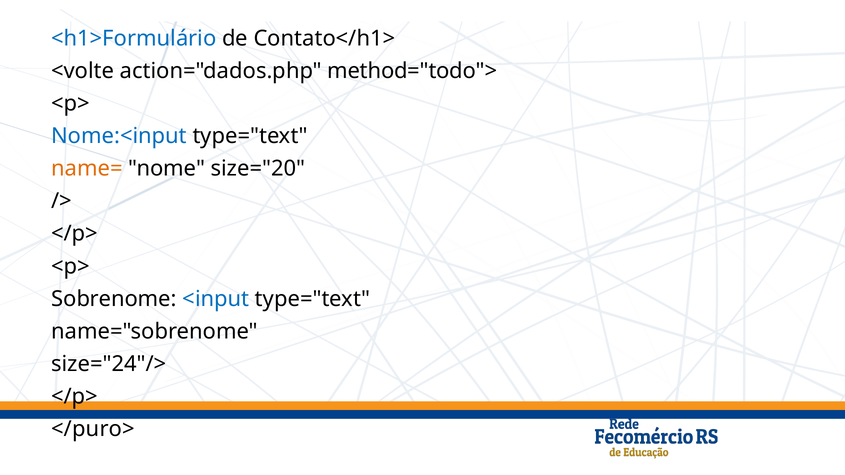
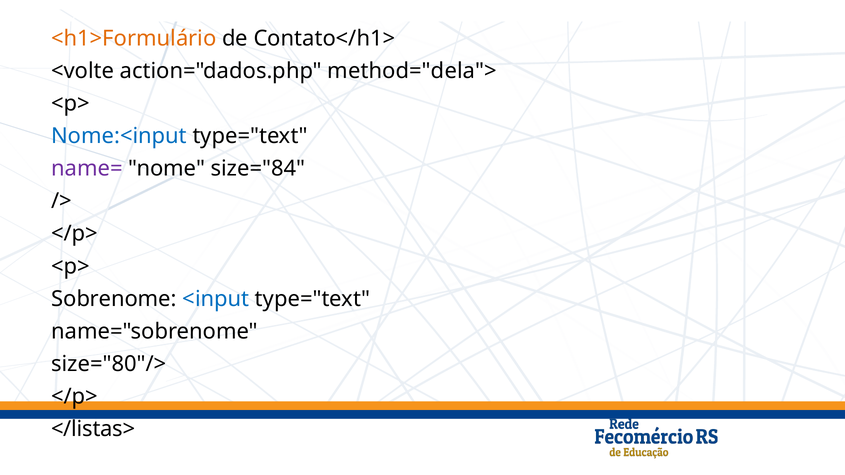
<h1>Formulário colour: blue -> orange
method="todo">: method="todo"> -> method="dela">
name= colour: orange -> purple
size="20: size="20 -> size="84
size="24"/>: size="24"/> -> size="80"/>
</puro>: </puro> -> </listas>
